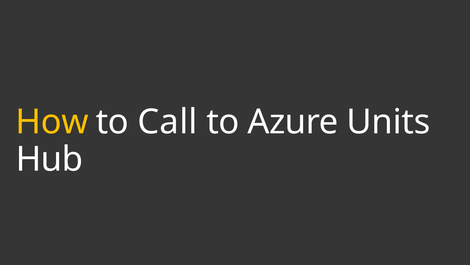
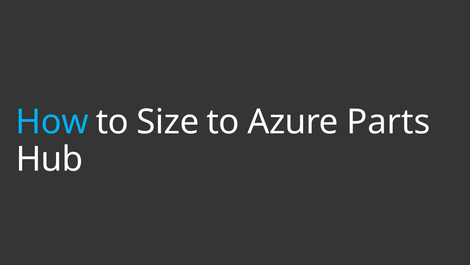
How colour: yellow -> light blue
Call: Call -> Size
Units: Units -> Parts
